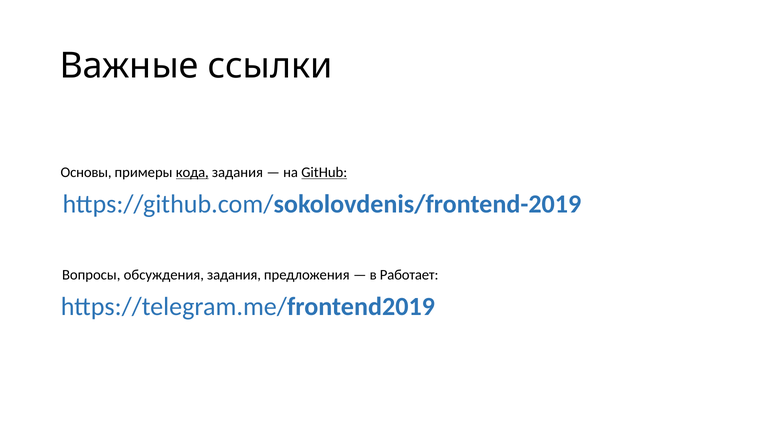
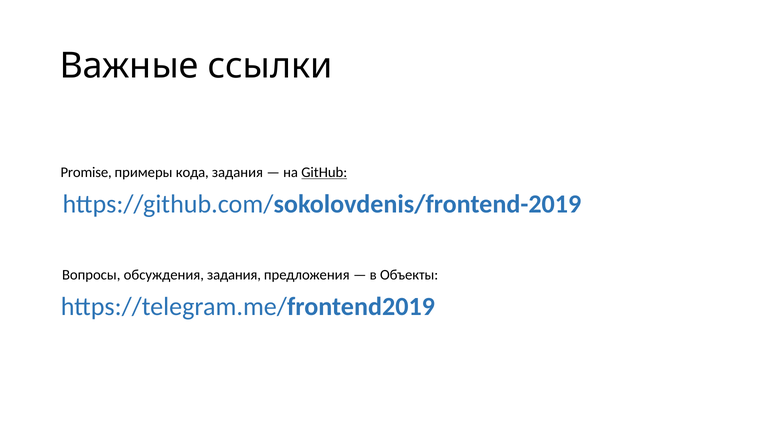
Основы: Основы -> Promise
кода underline: present -> none
Работает: Работает -> Объекты
